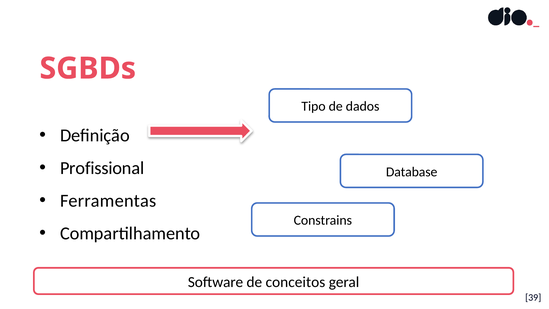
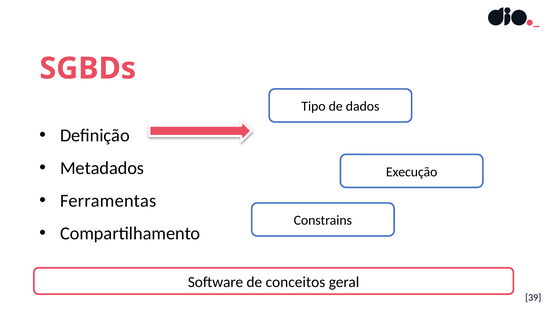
Profissional: Profissional -> Metadados
Database: Database -> Execução
